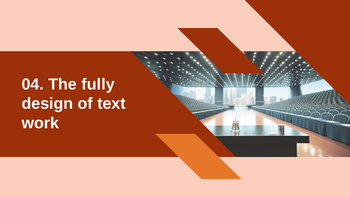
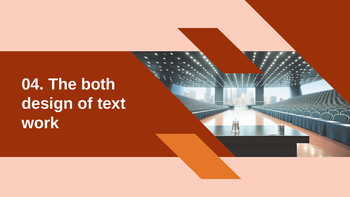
fully: fully -> both
